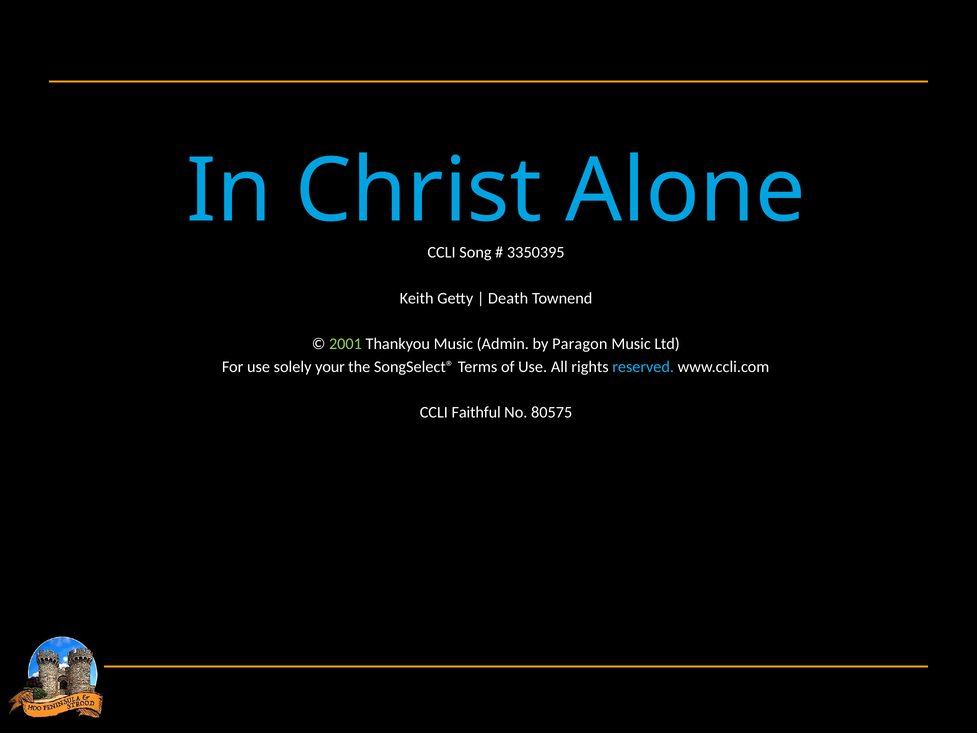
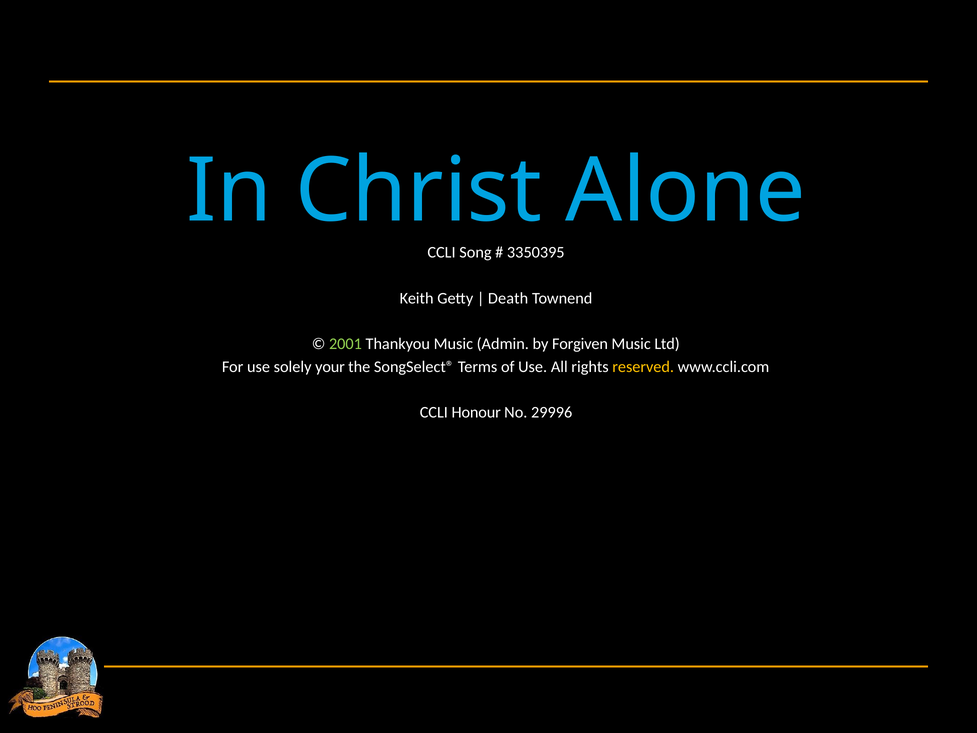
Paragon: Paragon -> Forgiven
reserved colour: light blue -> yellow
Faithful: Faithful -> Honour
80575: 80575 -> 29996
